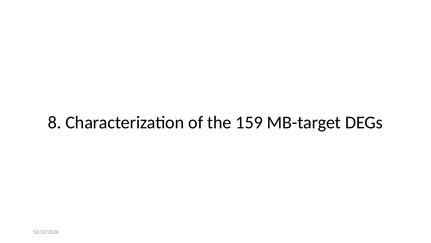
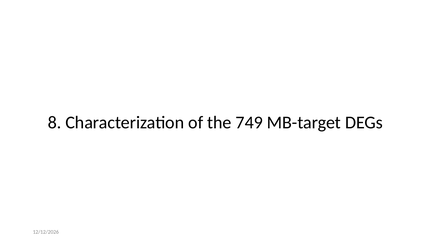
159: 159 -> 749
